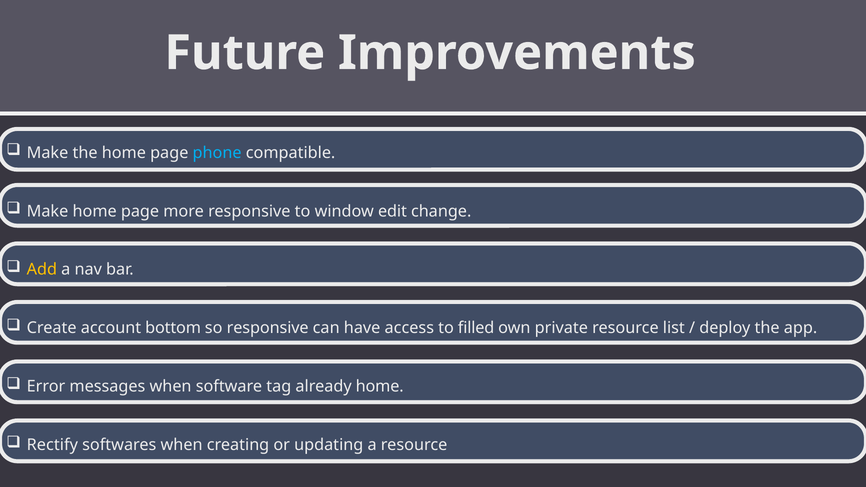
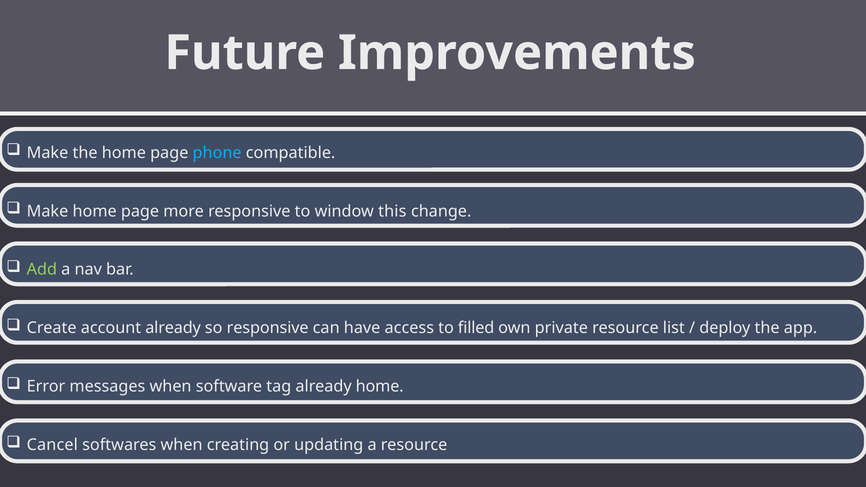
edit: edit -> this
Add colour: yellow -> light green
account bottom: bottom -> already
Rectify: Rectify -> Cancel
